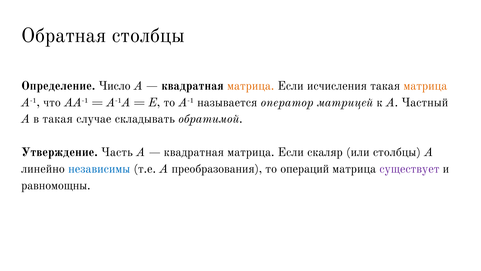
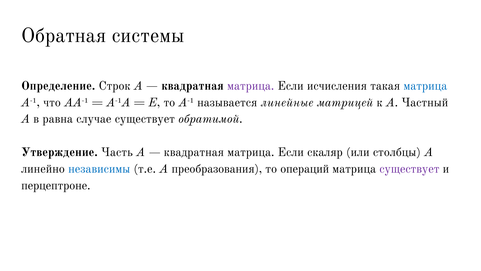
Обратная столбцы: столбцы -> системы
Число: Число -> Строк
матрица at (251, 86) colour: orange -> purple
матрица at (425, 86) colour: orange -> blue
оператор: оператор -> линейные
в такая: такая -> равна
случае складывать: складывать -> существует
равномощны: равномощны -> перцептроне
